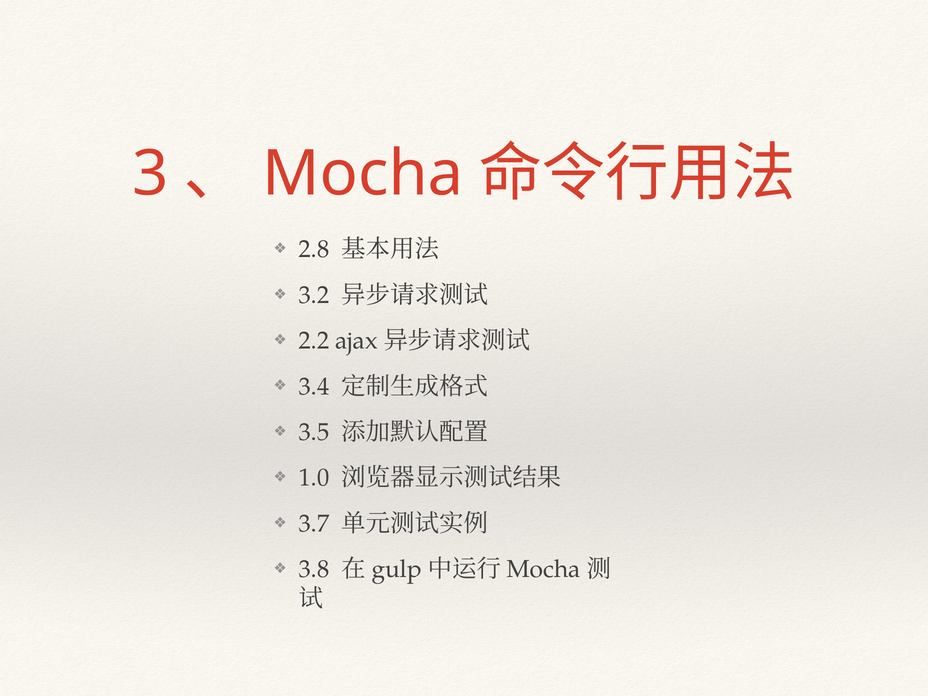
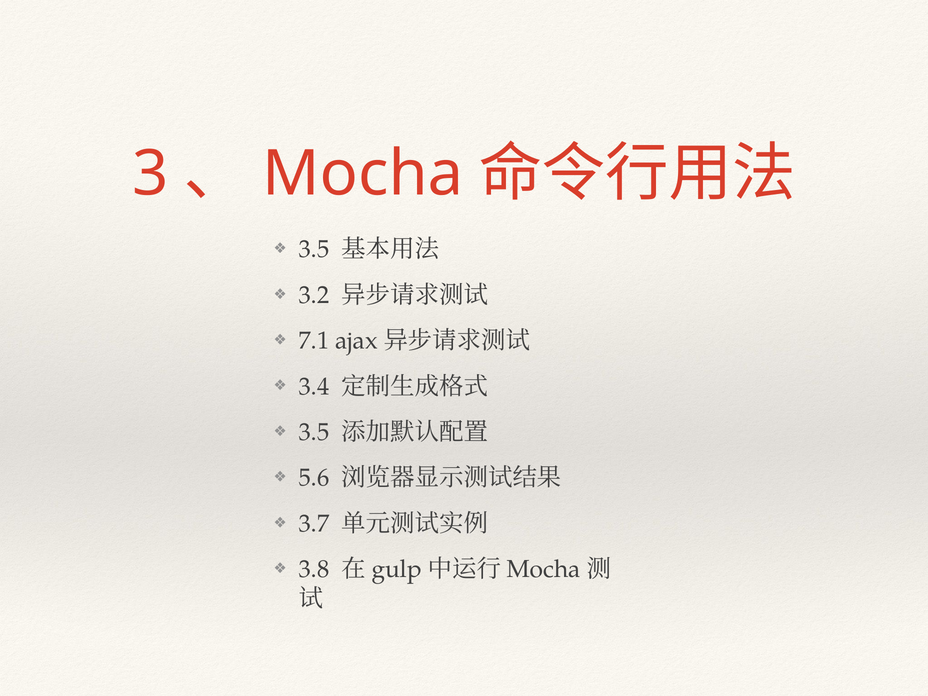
2.8 at (314, 249): 2.8 -> 3.5
2.2: 2.2 -> 7.1
1.0: 1.0 -> 5.6
